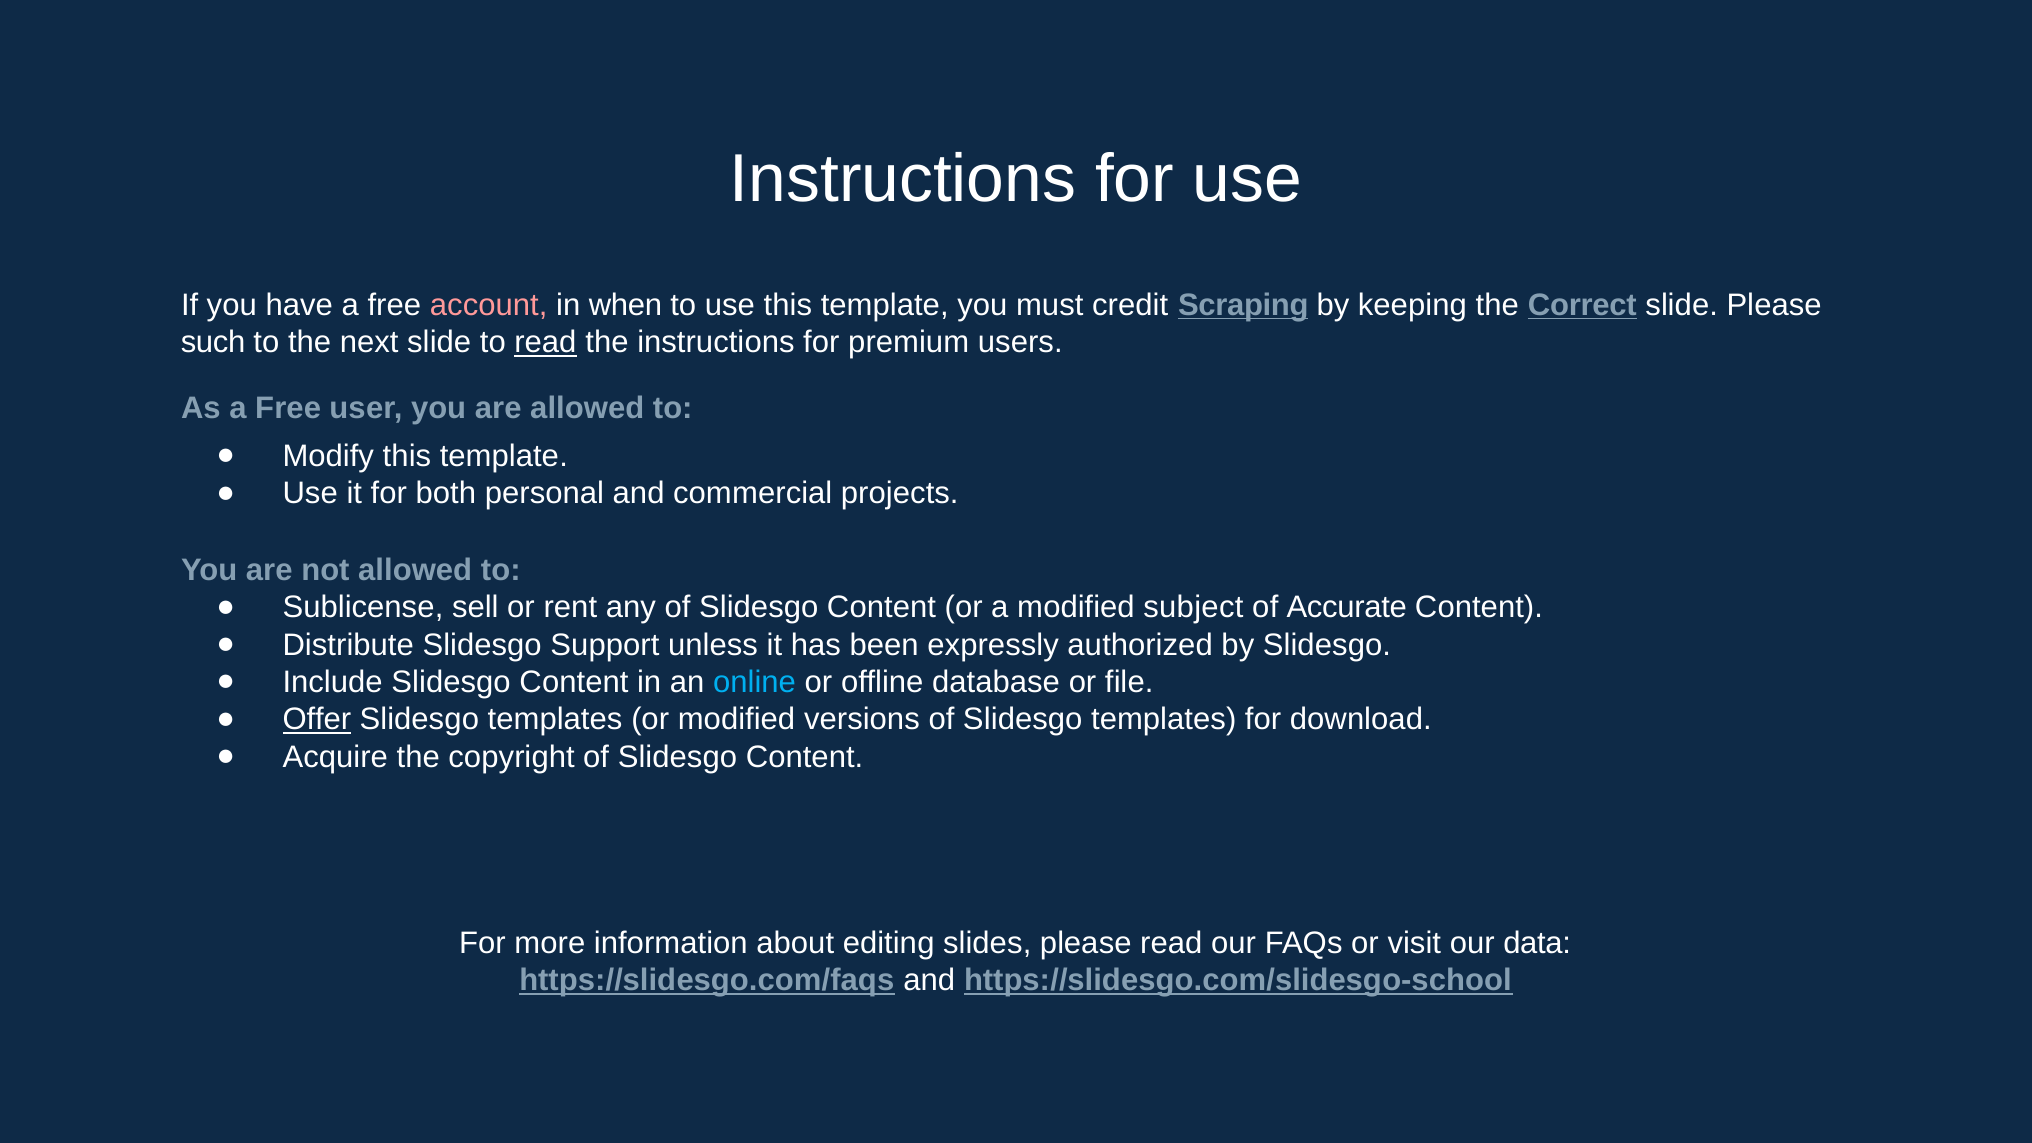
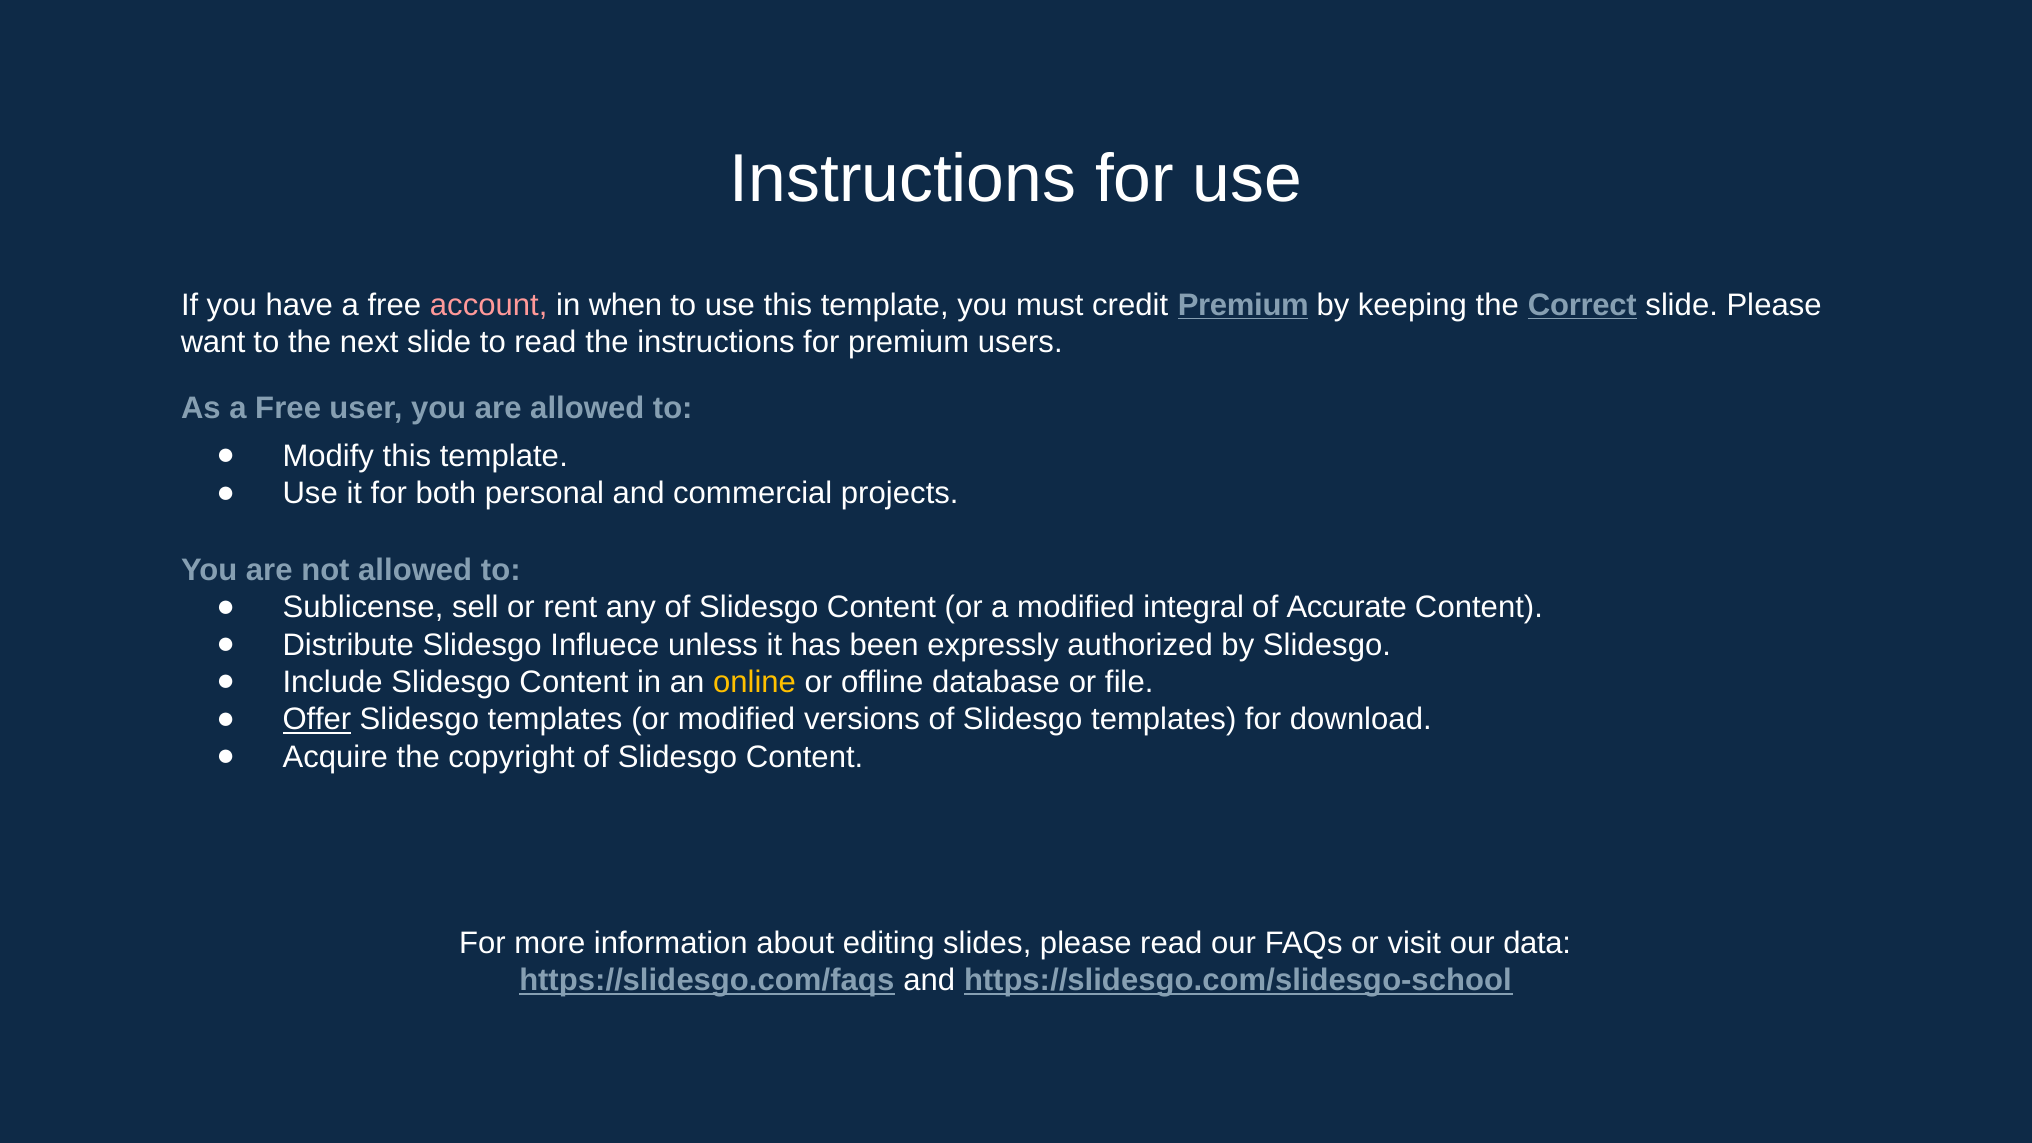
credit Scraping: Scraping -> Premium
such: such -> want
read at (545, 342) underline: present -> none
subject: subject -> integral
Support: Support -> Influece
online colour: light blue -> yellow
